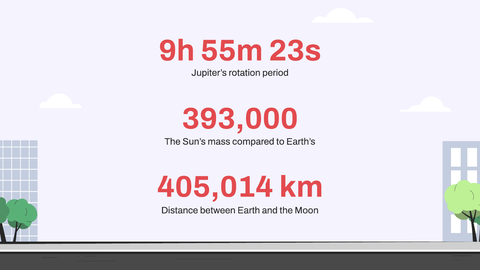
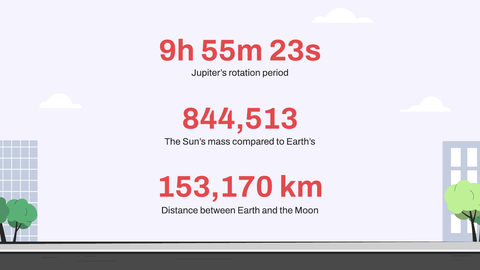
393,000: 393,000 -> 844,513
405,014: 405,014 -> 153,170
